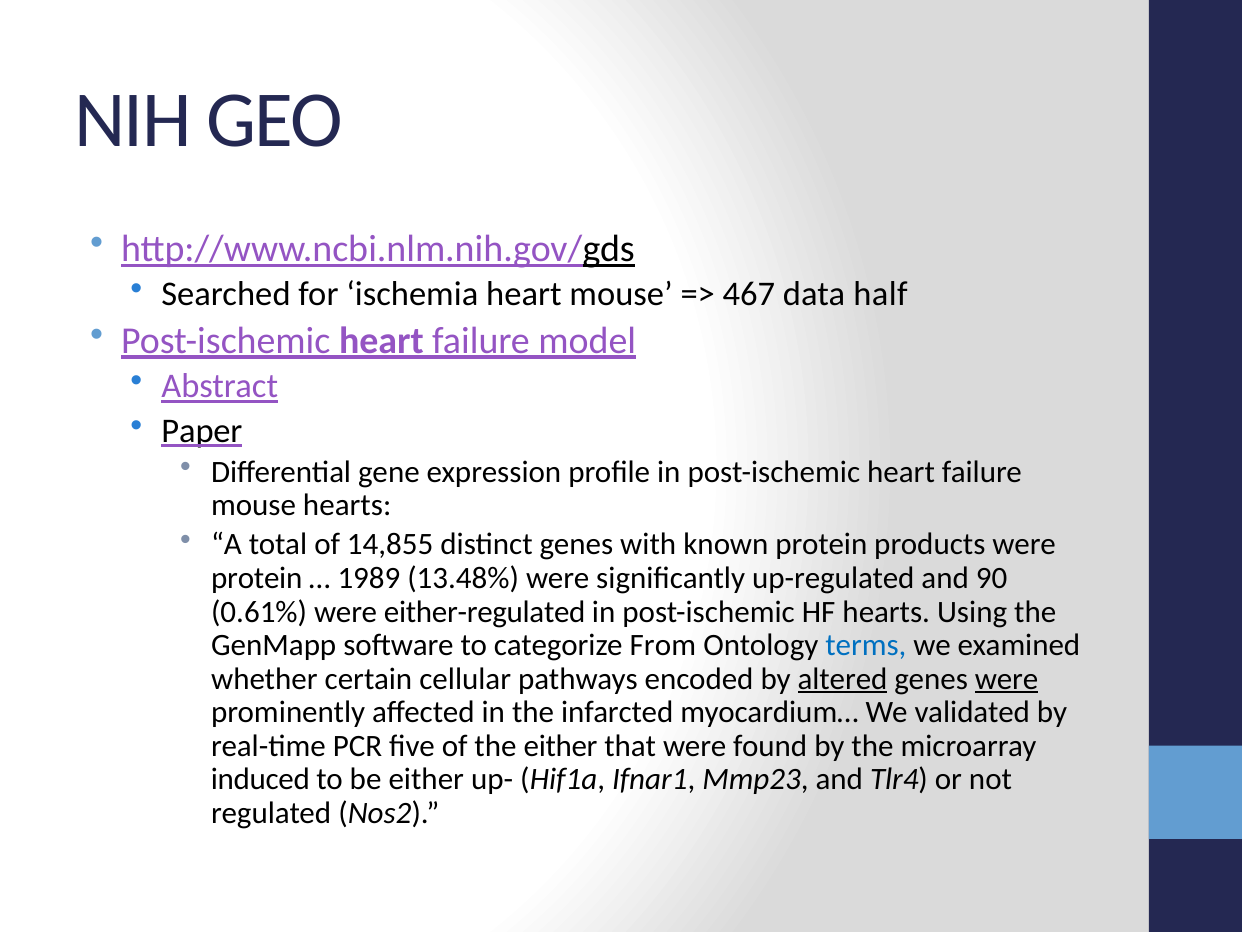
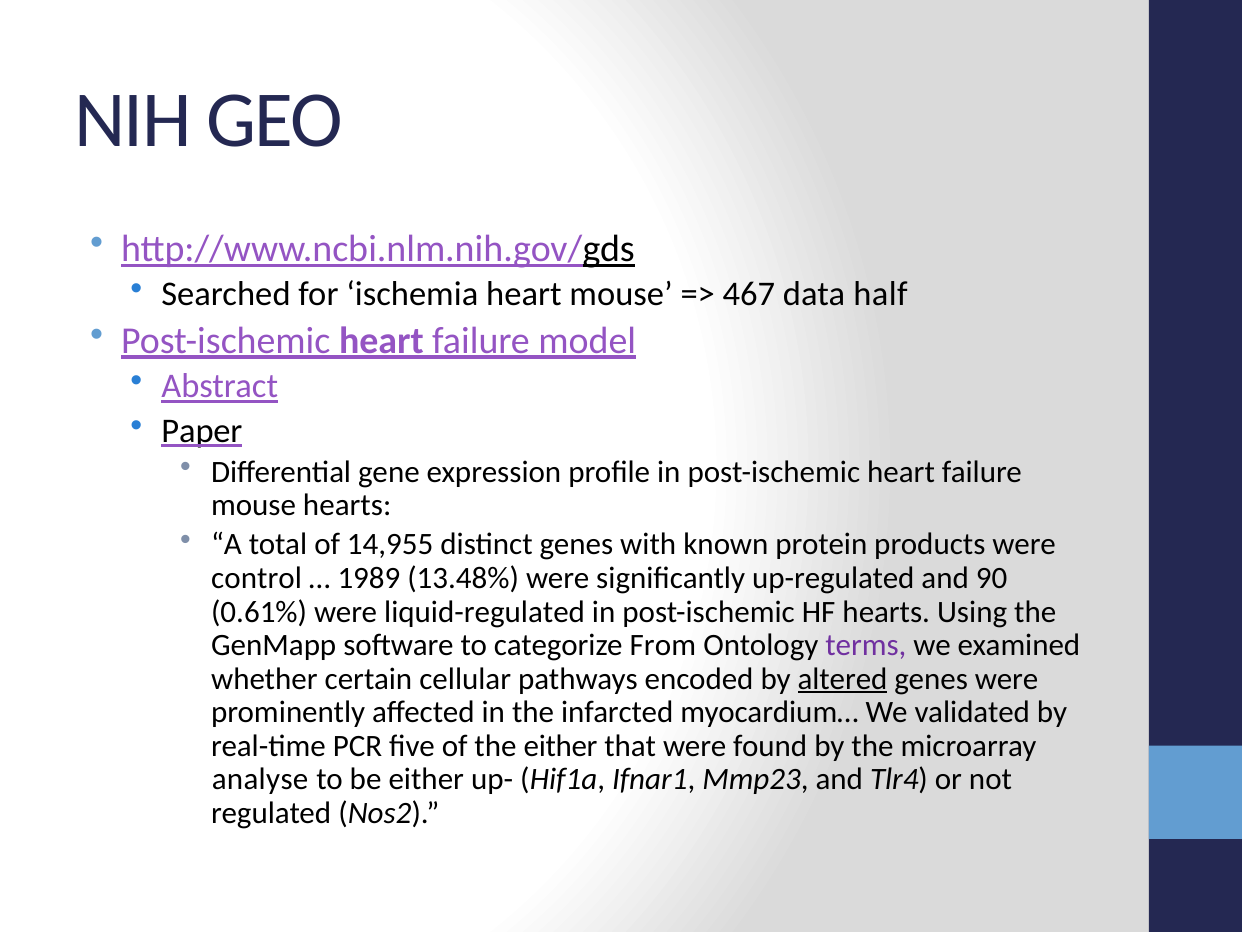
14,855: 14,855 -> 14,955
protein at (257, 578): protein -> control
either-regulated: either-regulated -> liquid-regulated
terms colour: blue -> purple
were at (1007, 679) underline: present -> none
induced: induced -> analyse
